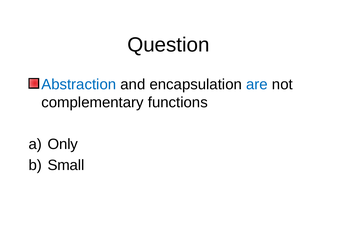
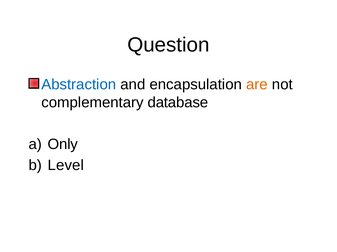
are colour: blue -> orange
functions: functions -> database
Small: Small -> Level
